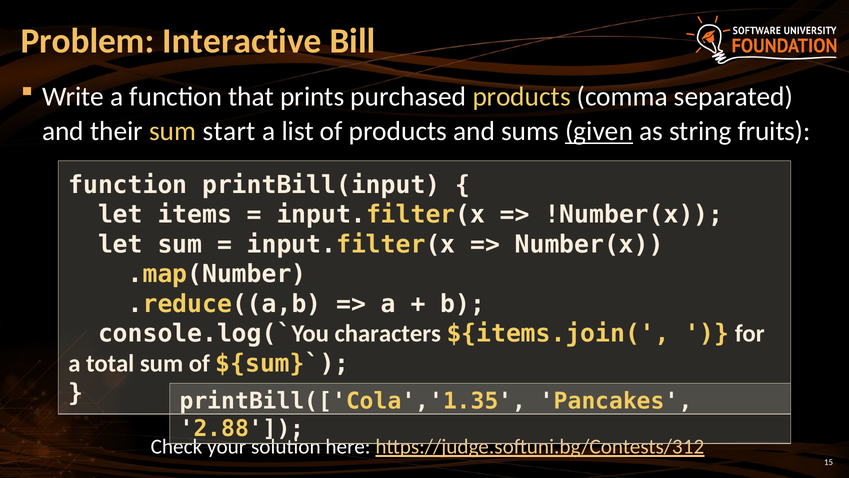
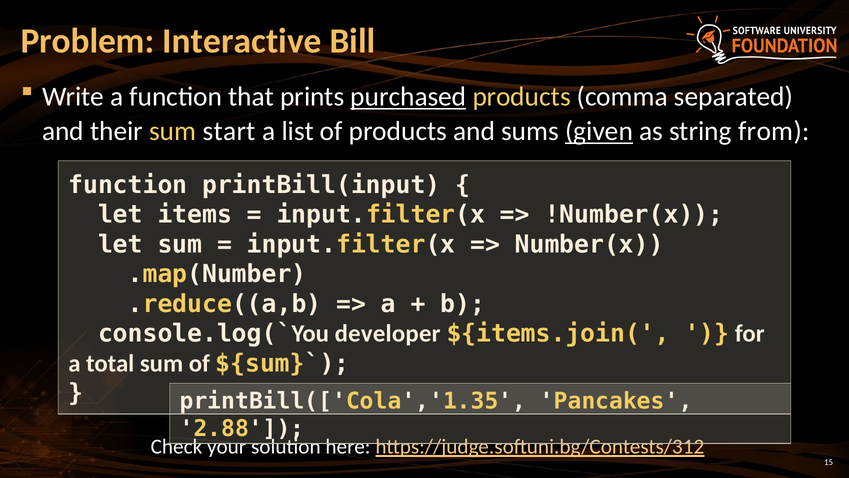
purchased underline: none -> present
fruits: fruits -> from
characters: characters -> developer
